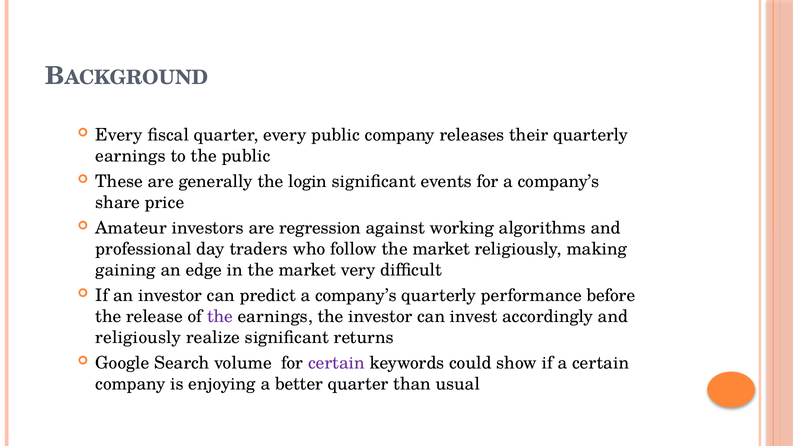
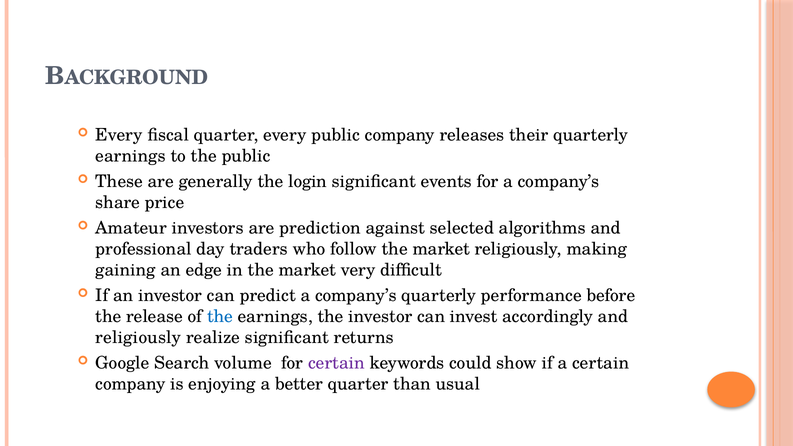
regression: regression -> prediction
working: working -> selected
the at (220, 317) colour: purple -> blue
